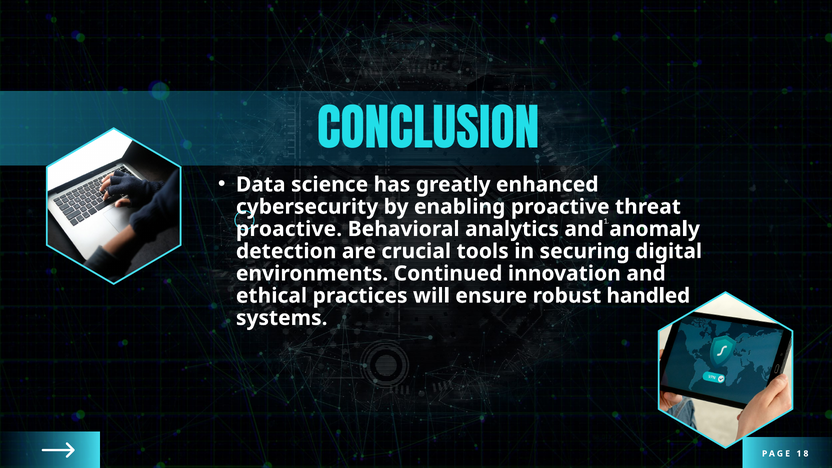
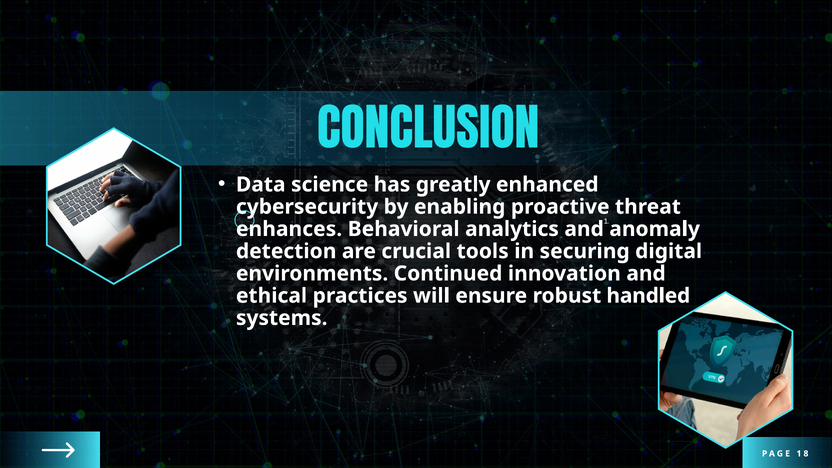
proactive at (289, 229): proactive -> enhances
